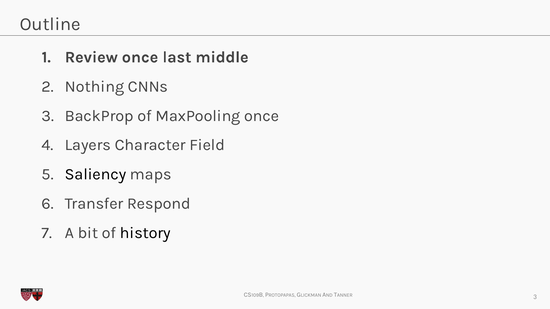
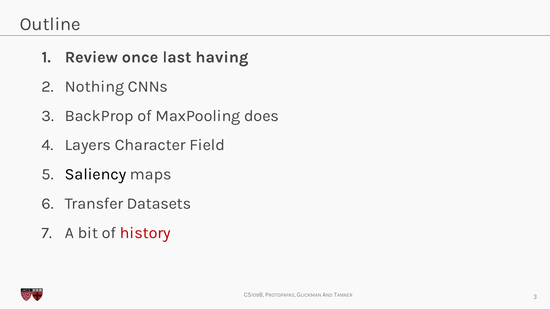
middle: middle -> having
MaxPooling once: once -> does
Respond: Respond -> Datasets
history colour: black -> red
